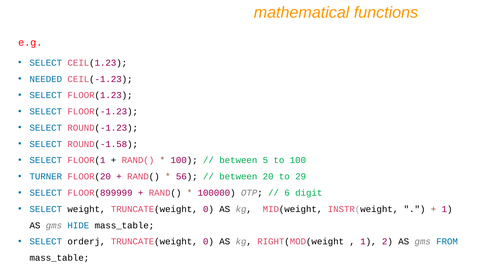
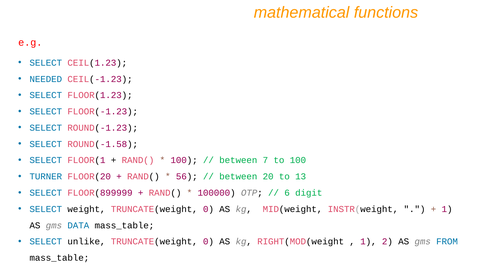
5: 5 -> 7
29: 29 -> 13
HIDE: HIDE -> DATA
orderj: orderj -> unlike
